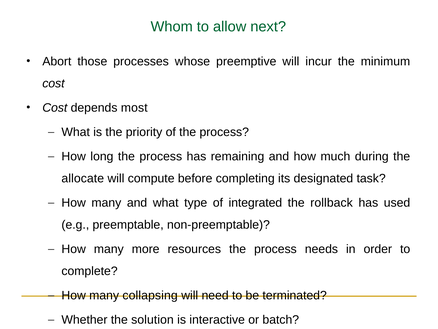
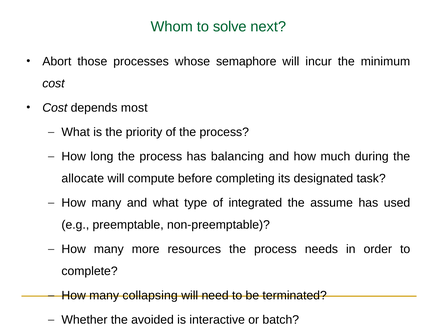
allow: allow -> solve
preemptive: preemptive -> semaphore
remaining: remaining -> balancing
rollback: rollback -> assume
solution: solution -> avoided
